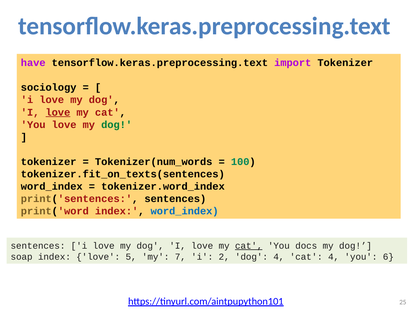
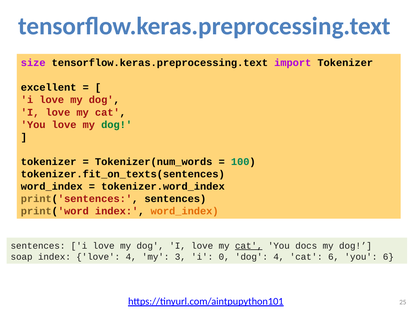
have: have -> size
sociology: sociology -> excellent
love at (58, 112) underline: present -> none
word_index at (185, 211) colour: blue -> orange
love 5: 5 -> 4
7: 7 -> 3
2: 2 -> 0
cat 4: 4 -> 6
